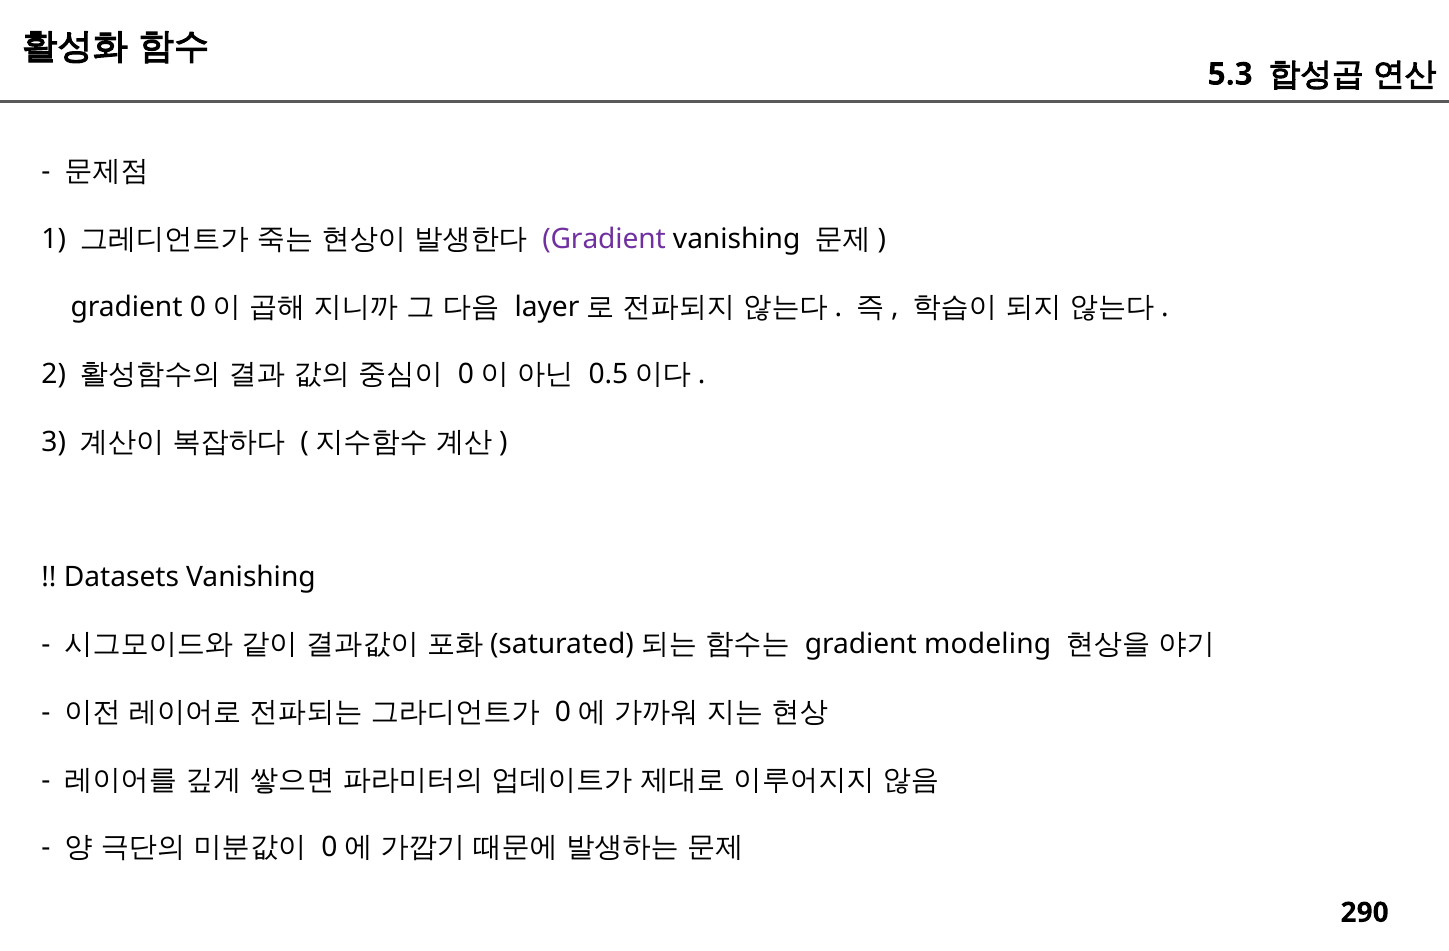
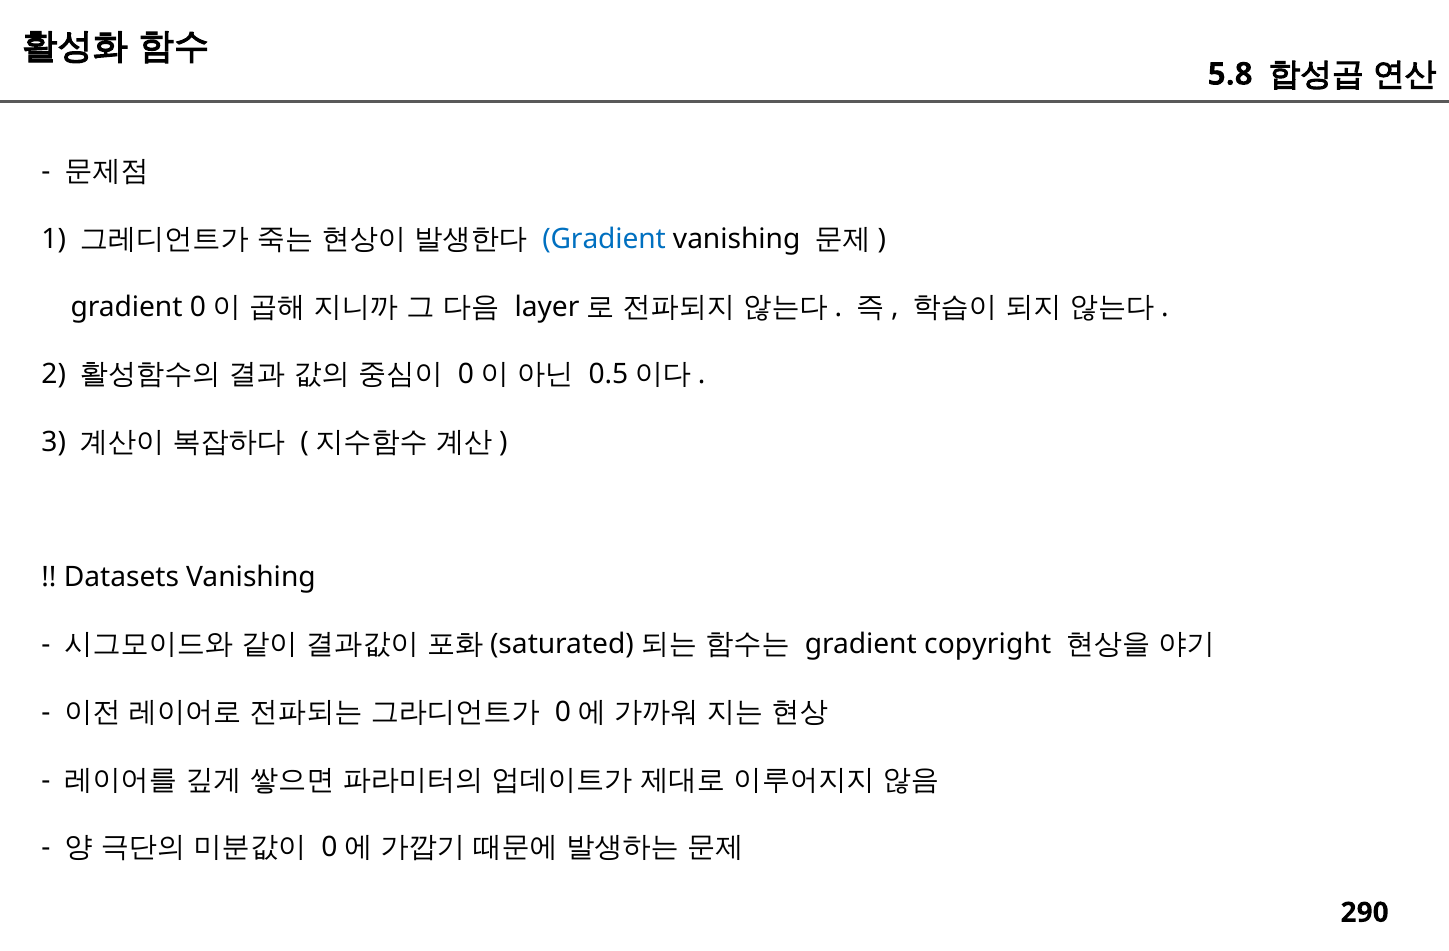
5.3: 5.3 -> 5.8
Gradient at (604, 239) colour: purple -> blue
modeling: modeling -> copyright
